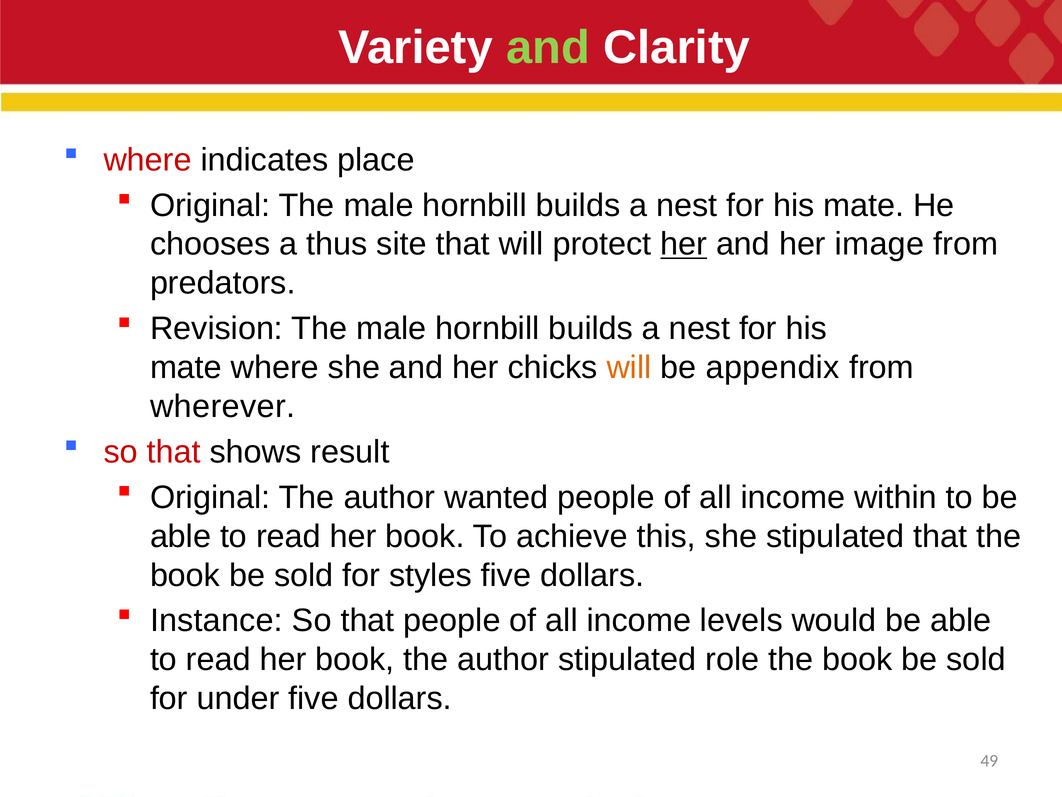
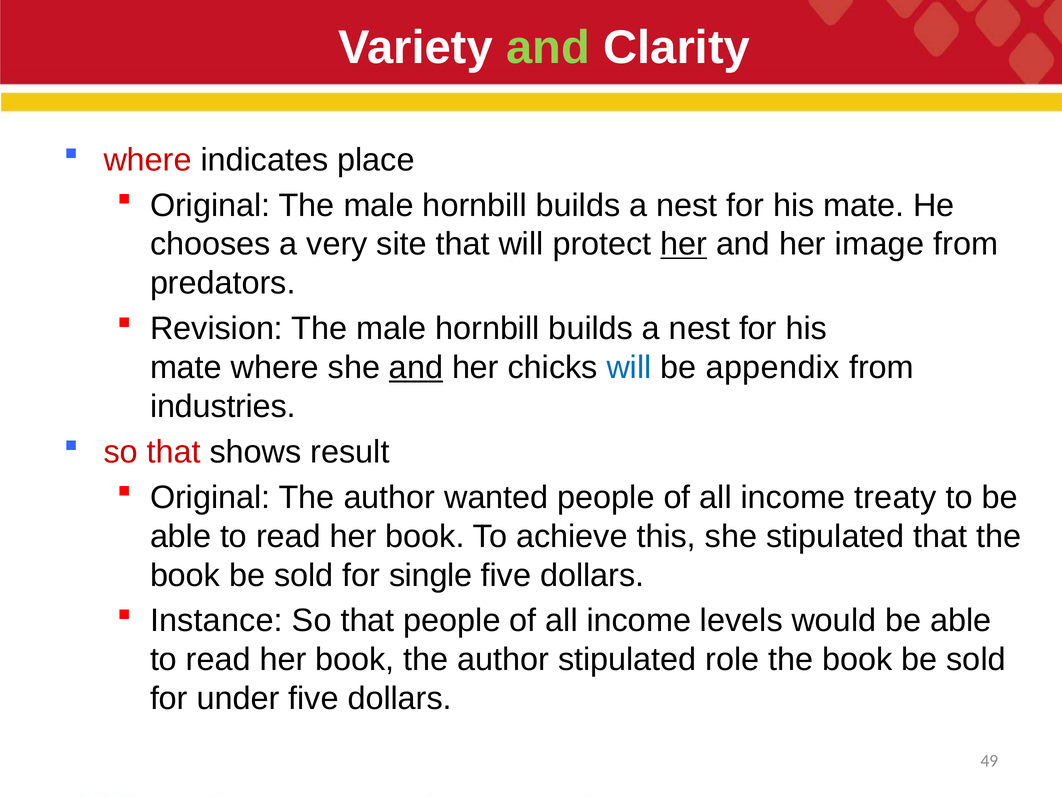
thus: thus -> very
and at (416, 367) underline: none -> present
will at (629, 367) colour: orange -> blue
wherever: wherever -> industries
within: within -> treaty
styles: styles -> single
